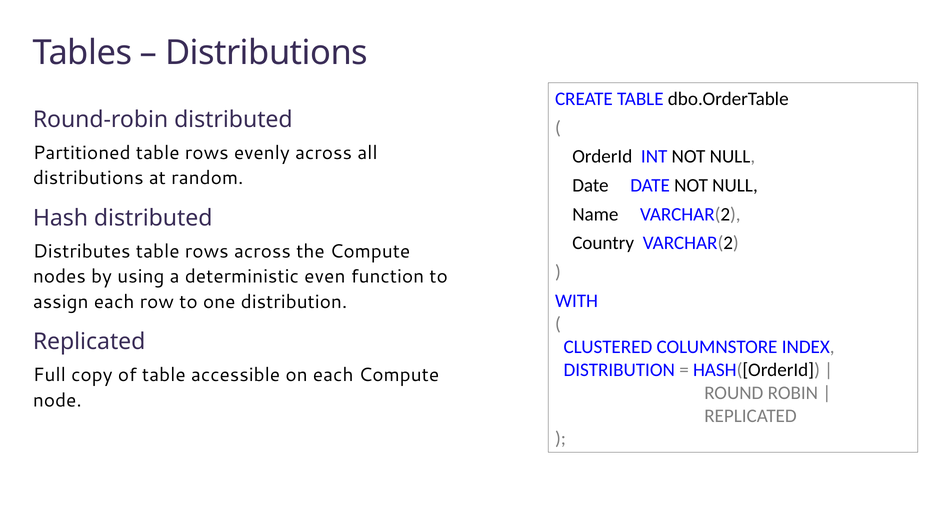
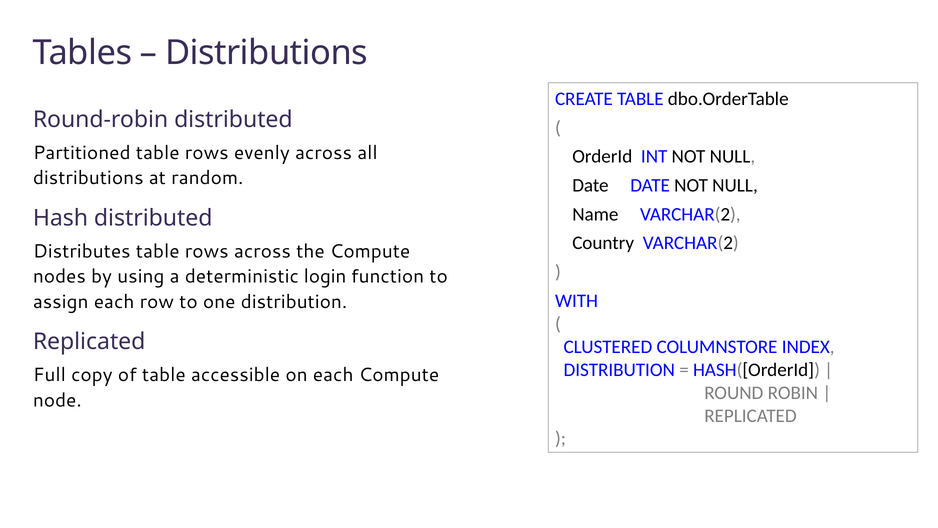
even: even -> login
